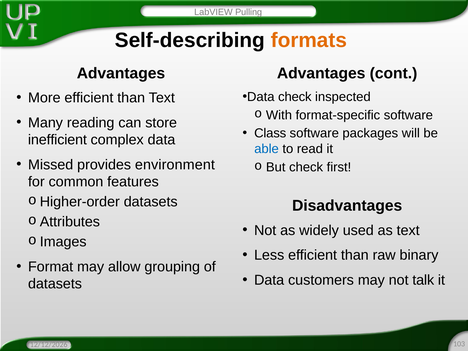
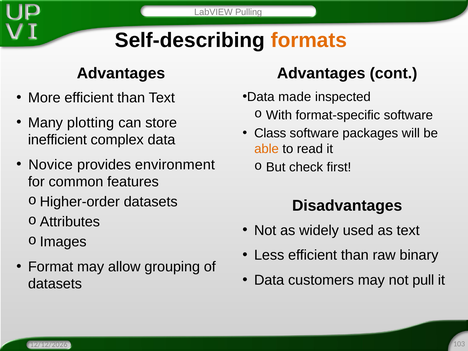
Data check: check -> made
reading: reading -> plotting
able colour: blue -> orange
Missed: Missed -> Novice
talk: talk -> pull
